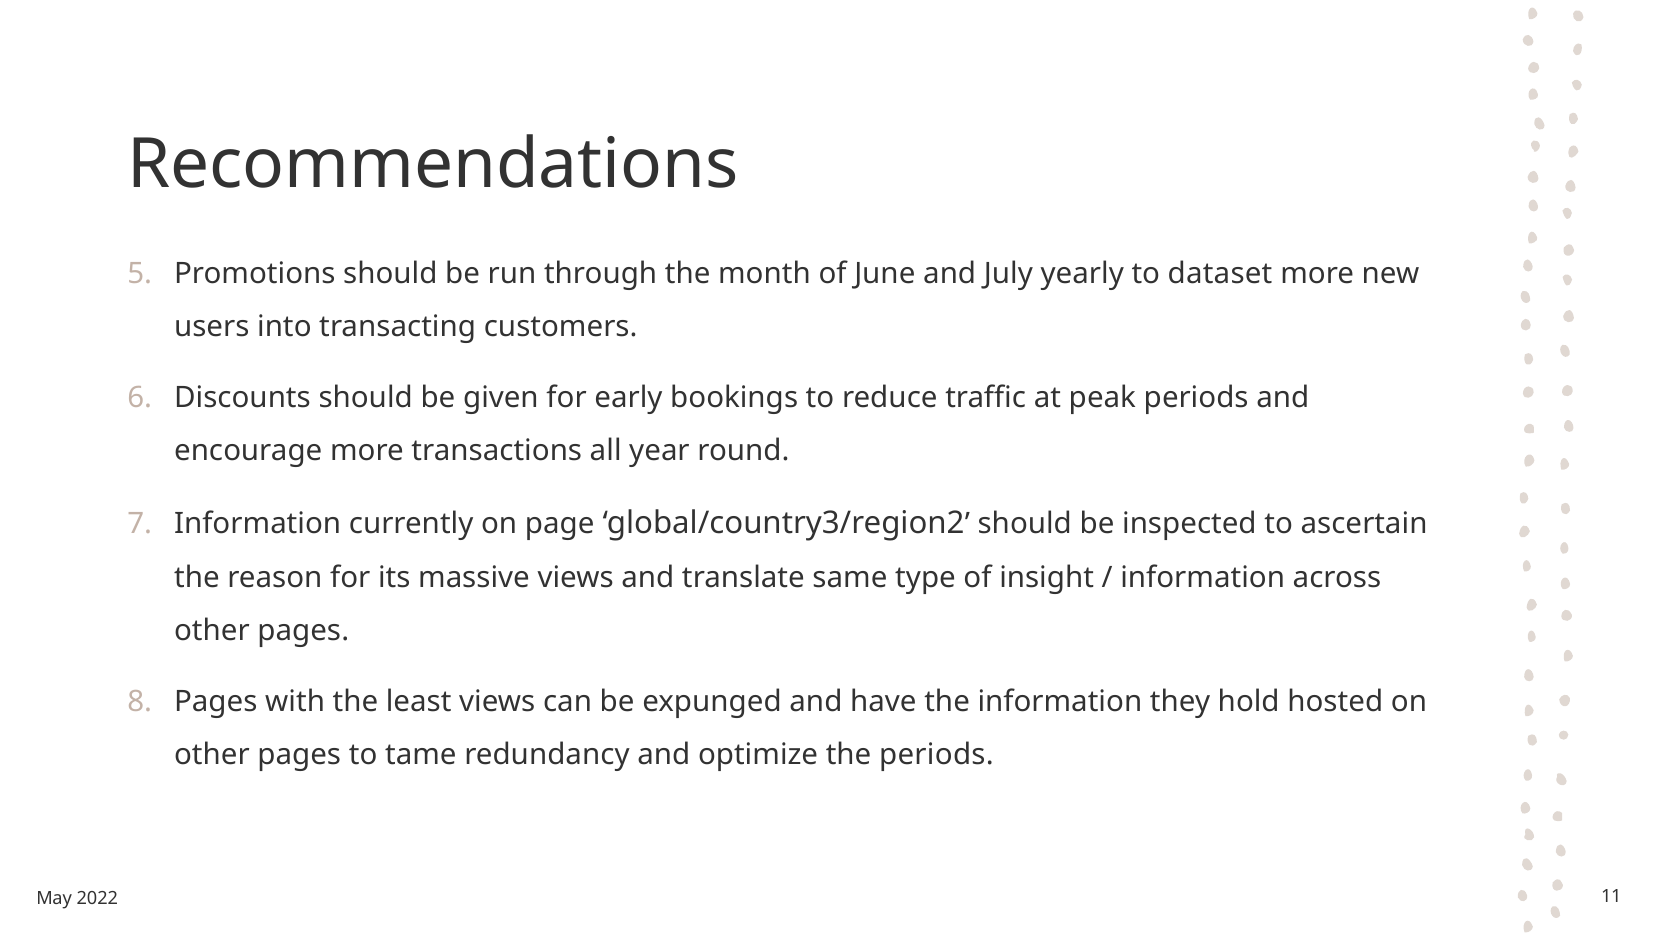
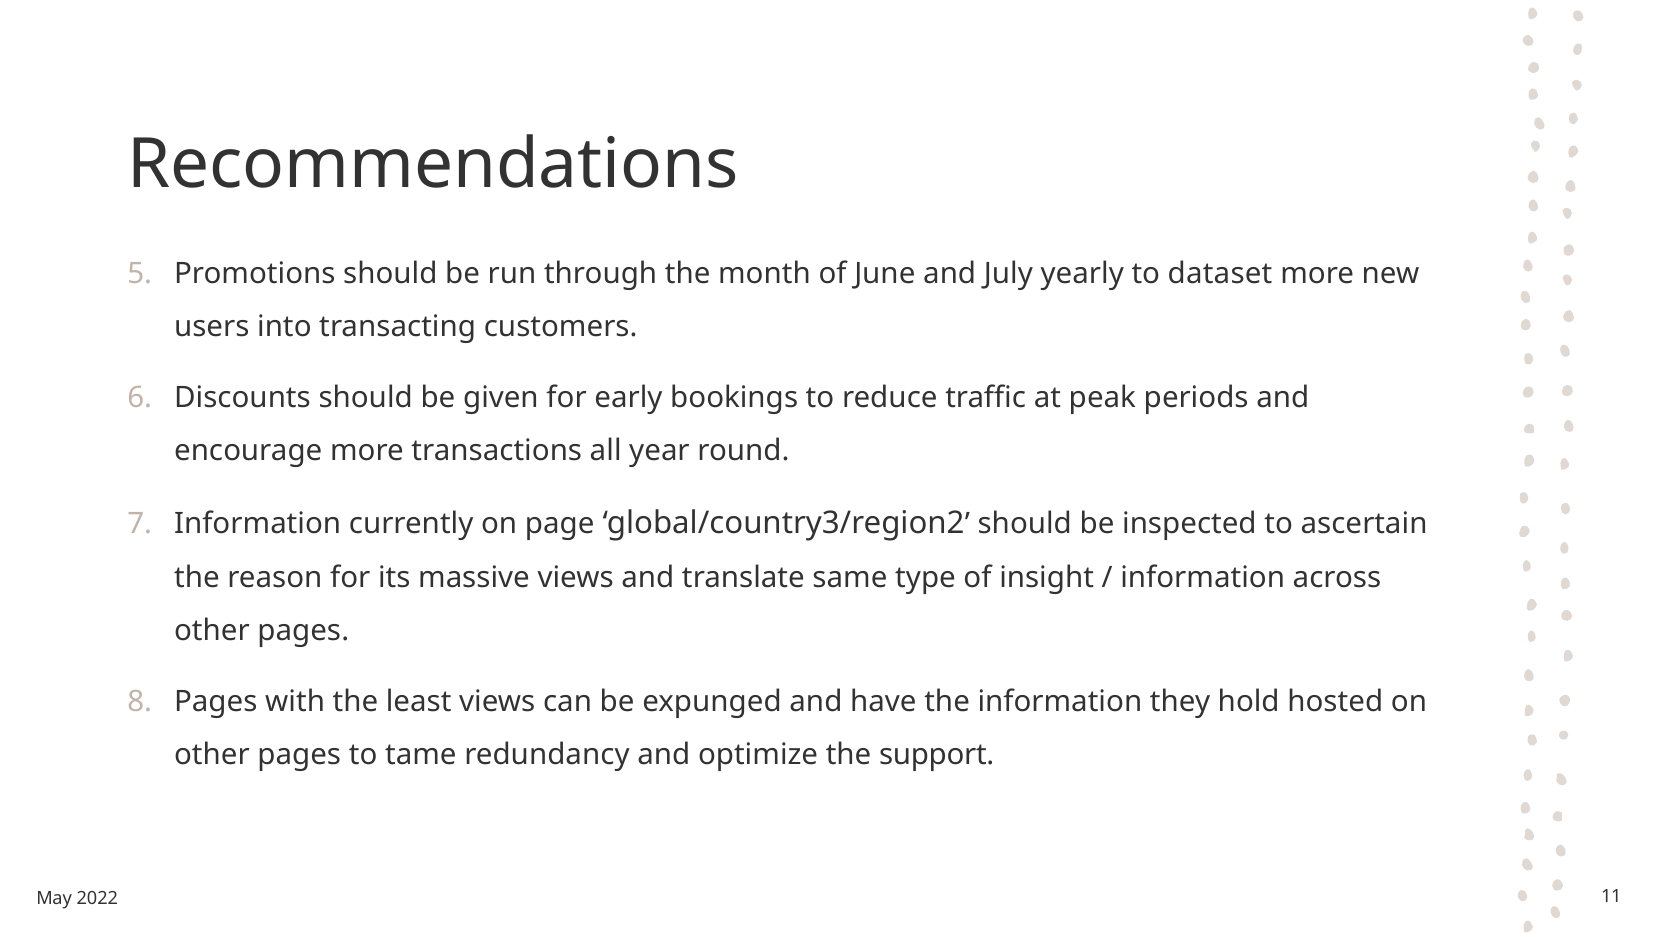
the periods: periods -> support
